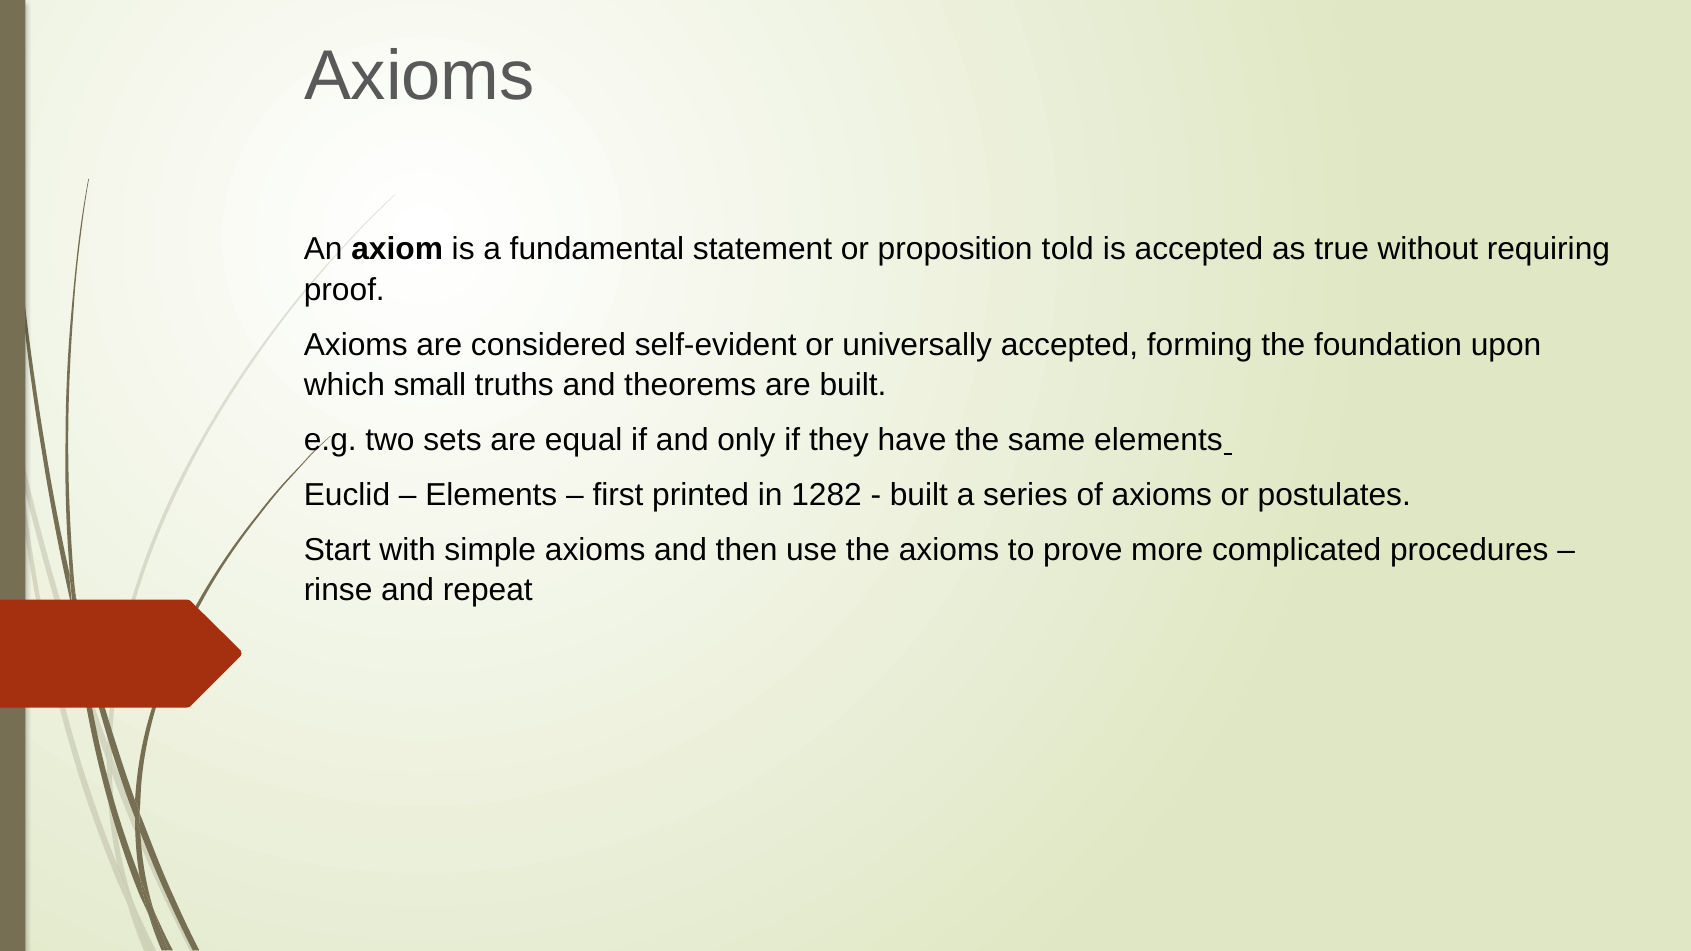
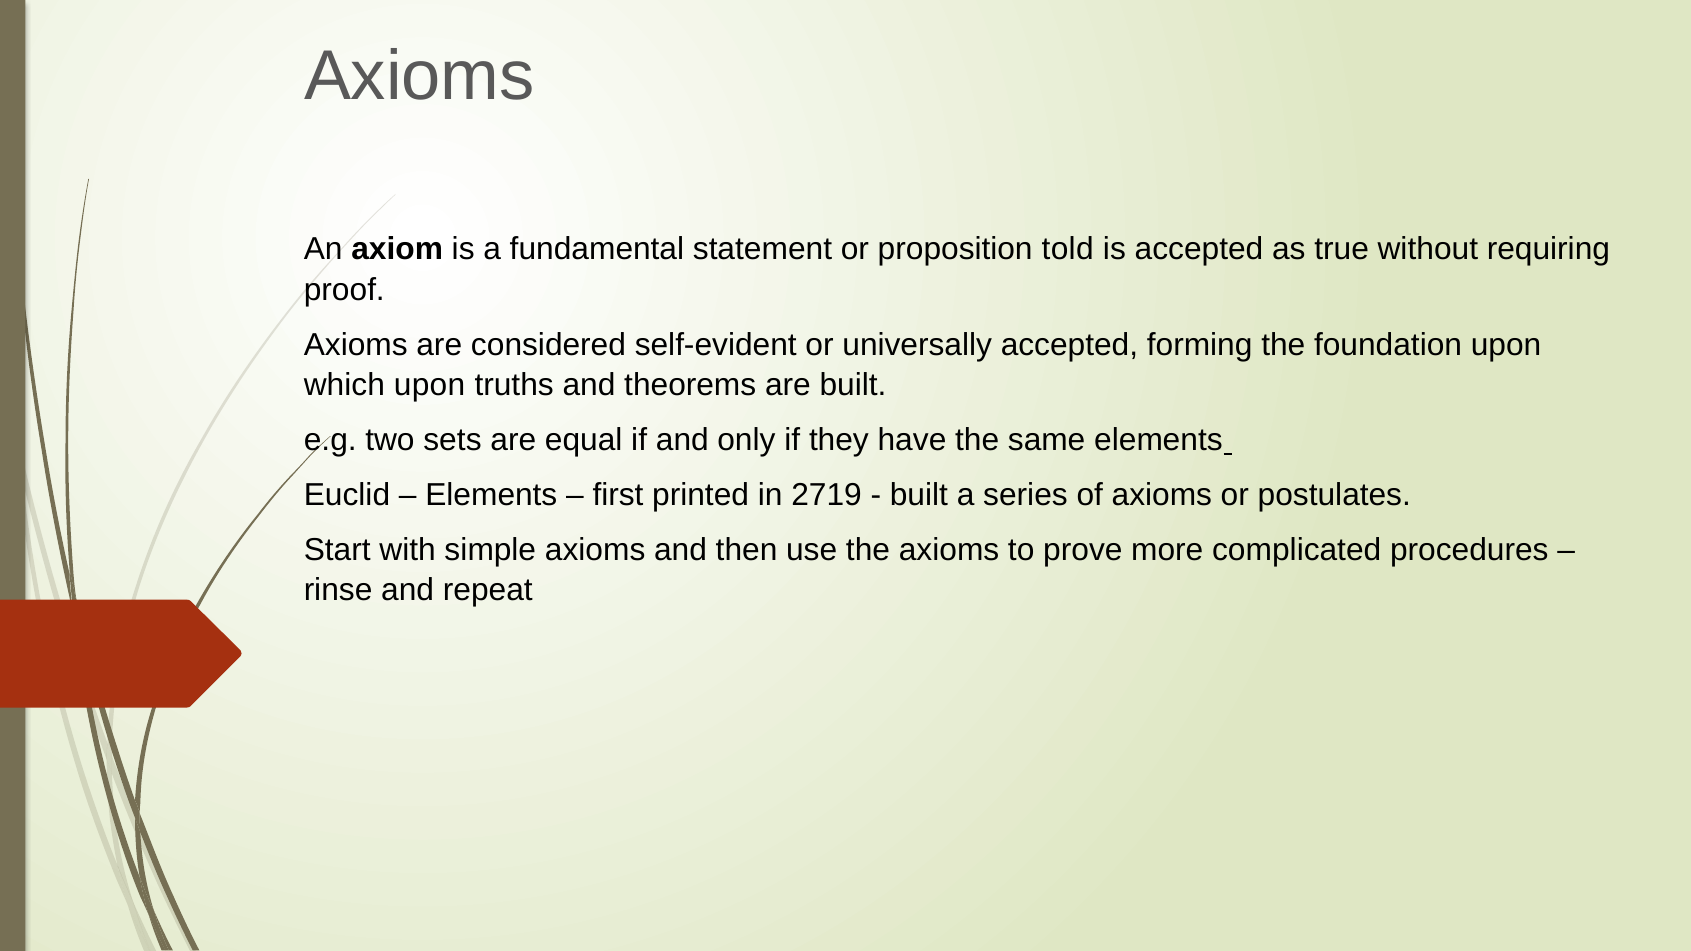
which small: small -> upon
1282: 1282 -> 2719
